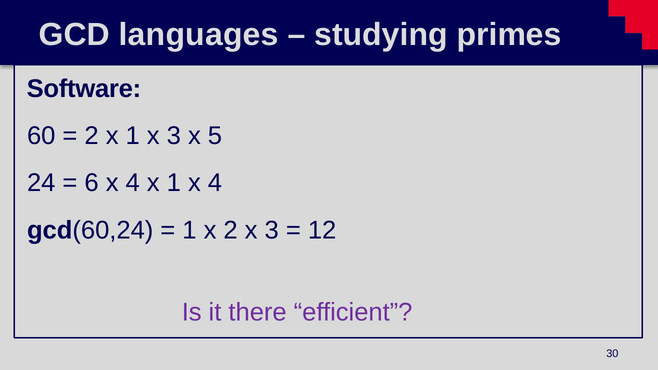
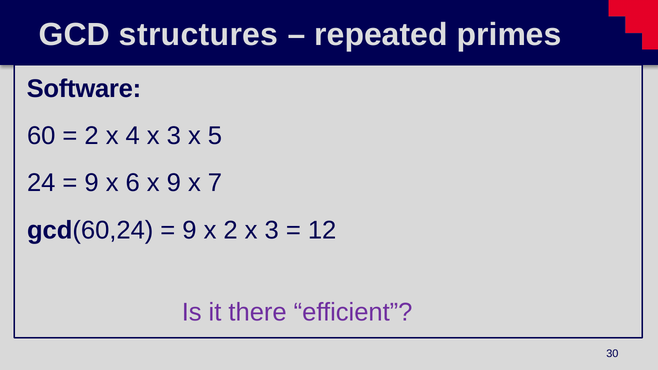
languages: languages -> structures
studying: studying -> repeated
2 x 1: 1 -> 4
6 at (92, 183): 6 -> 9
4 at (133, 183): 4 -> 6
1 at (174, 183): 1 -> 9
4 at (215, 183): 4 -> 7
1 at (189, 230): 1 -> 9
